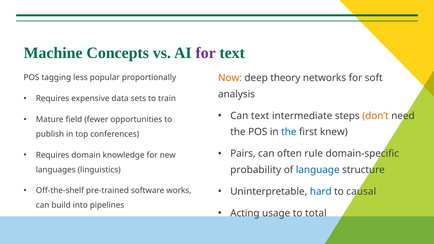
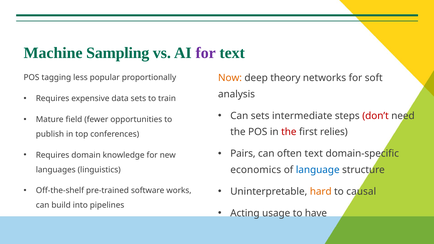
Concepts: Concepts -> Sampling
Can text: text -> sets
don’t colour: orange -> red
the at (289, 132) colour: blue -> red
knew: knew -> relies
often rule: rule -> text
probability: probability -> economics
hard colour: blue -> orange
total: total -> have
